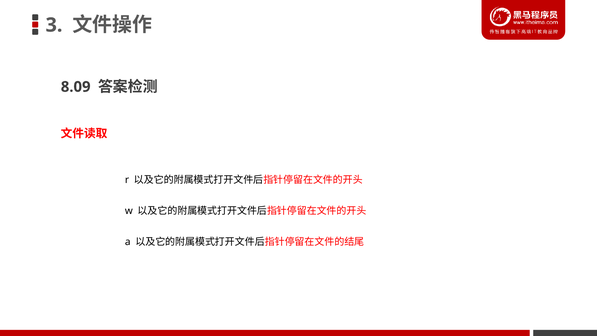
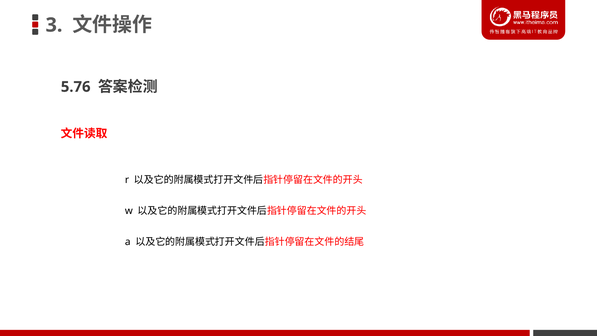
8.09: 8.09 -> 5.76
